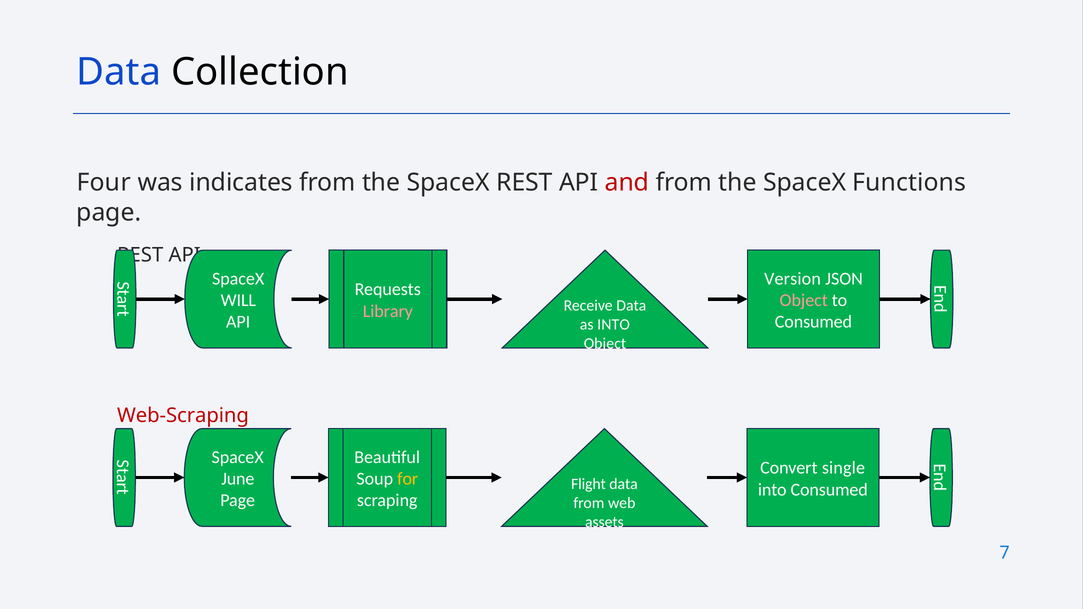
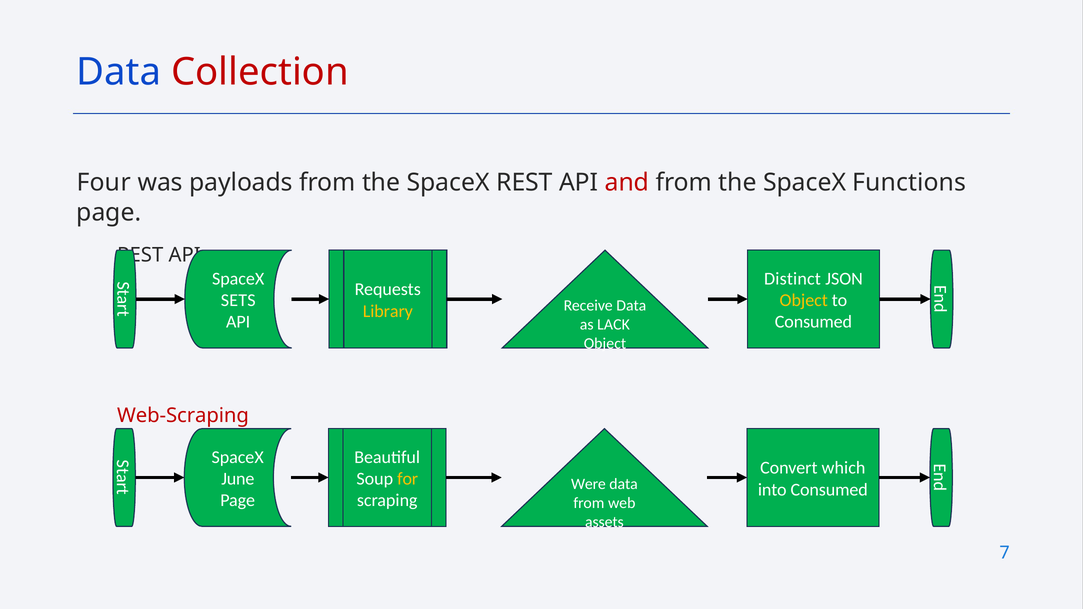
Collection colour: black -> red
indicates: indicates -> payloads
Version: Version -> Distinct
WILL: WILL -> SETS
Object at (804, 300) colour: pink -> yellow
Library colour: pink -> yellow
as INTO: INTO -> LACK
single: single -> which
Flight: Flight -> Were
